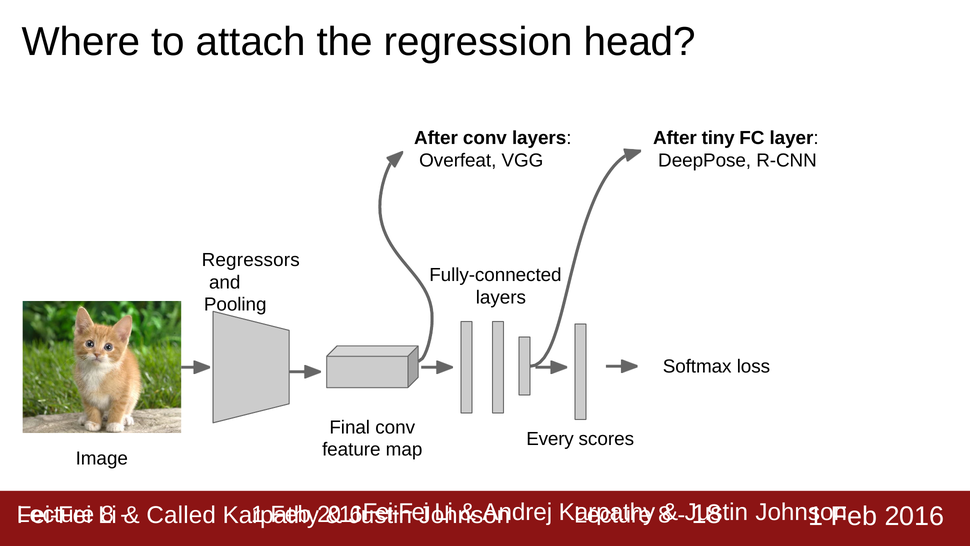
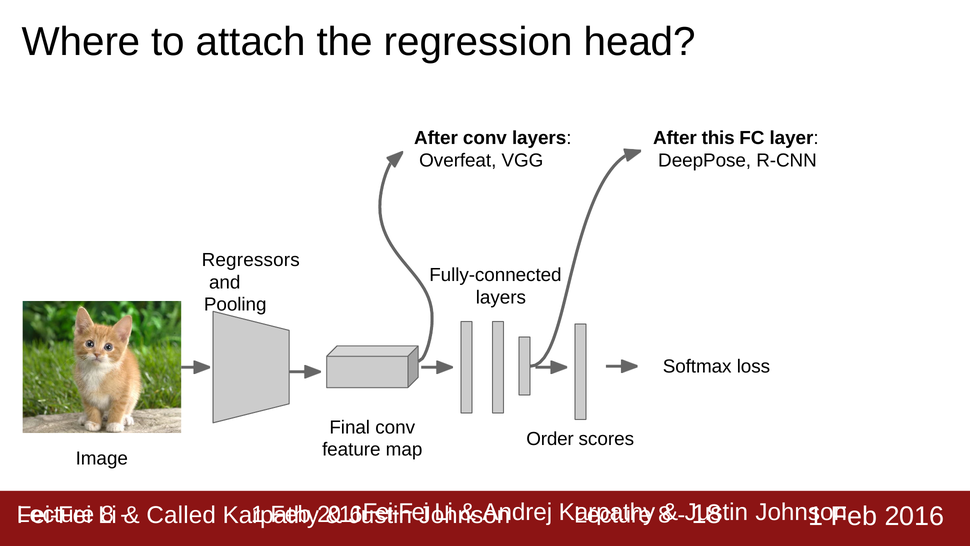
tiny: tiny -> this
Every: Every -> Order
